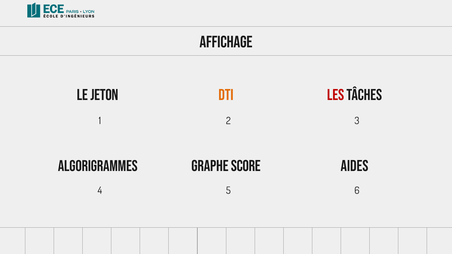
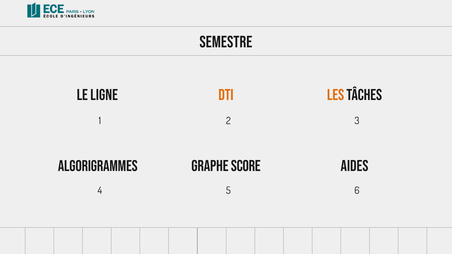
Affichage: Affichage -> Semestre
jeton: jeton -> ligne
Les colour: red -> orange
